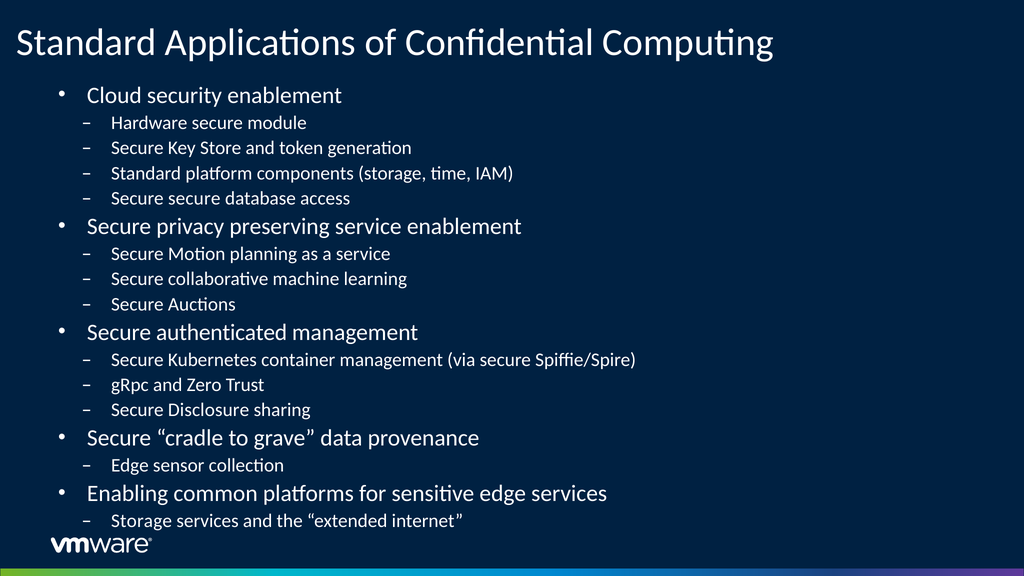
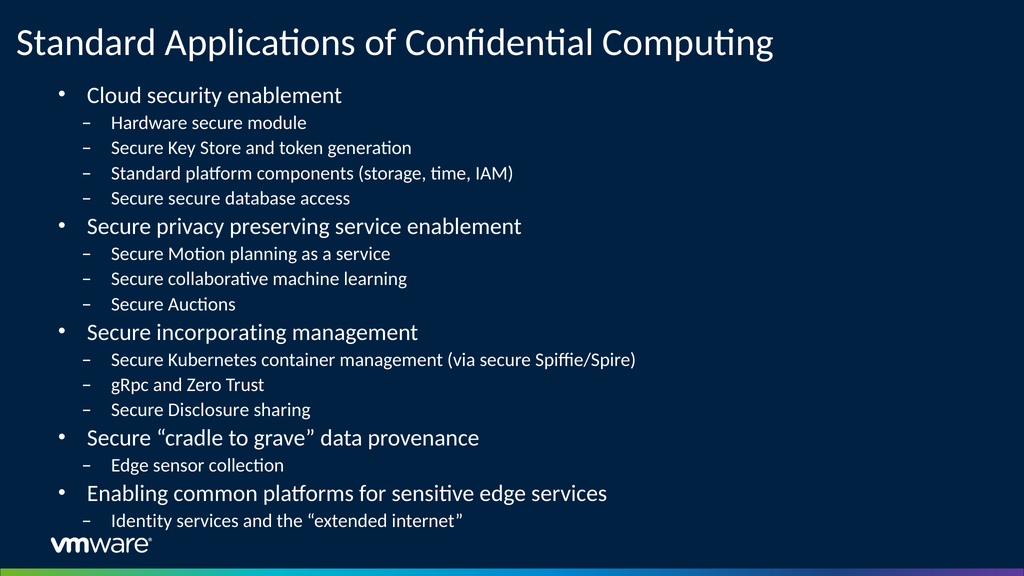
authenticated: authenticated -> incorporating
Storage at (142, 521): Storage -> Identity
